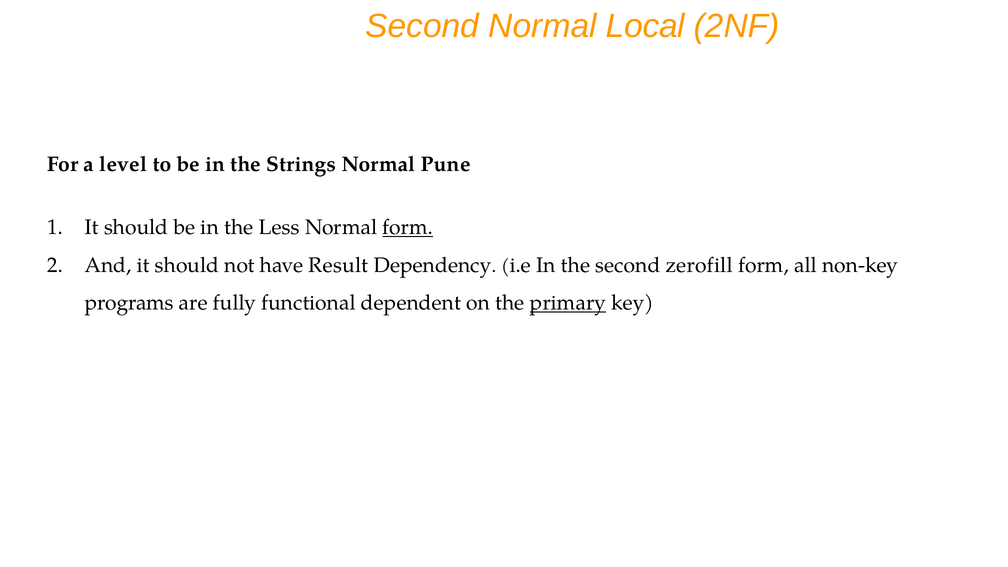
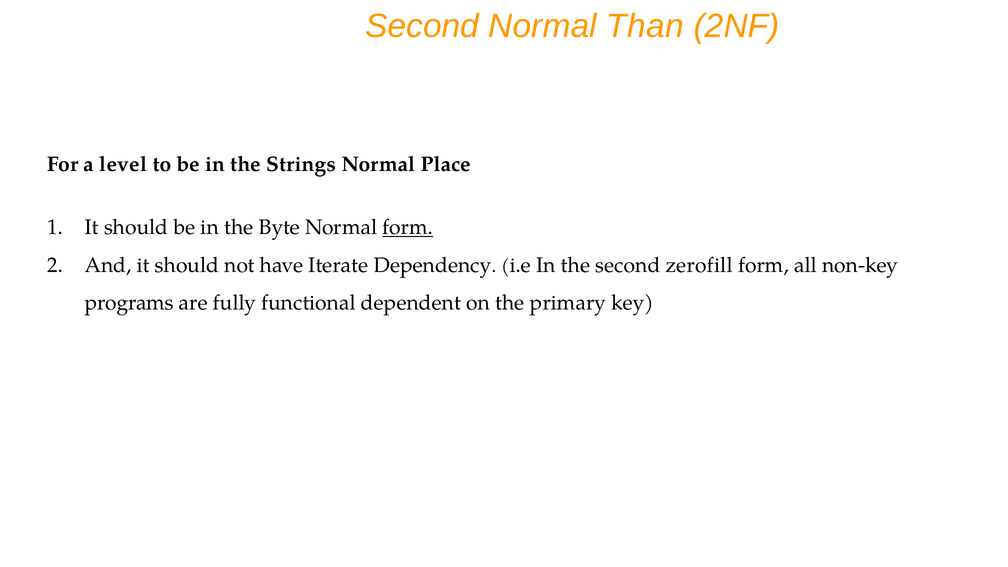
Local: Local -> Than
Pune: Pune -> Place
Less: Less -> Byte
Result: Result -> Iterate
primary underline: present -> none
